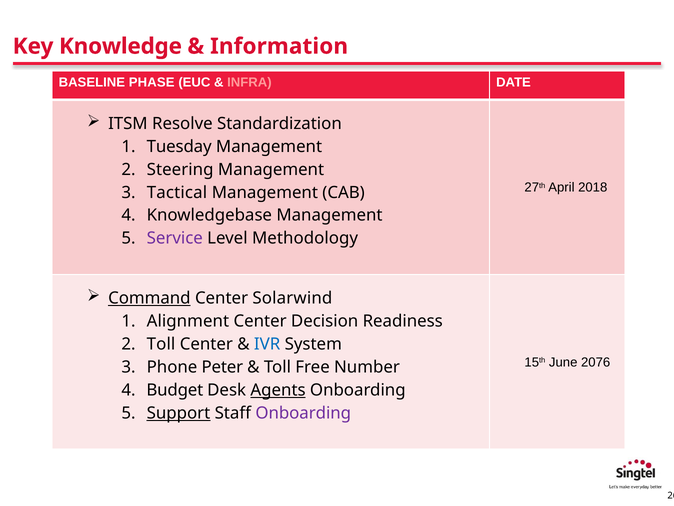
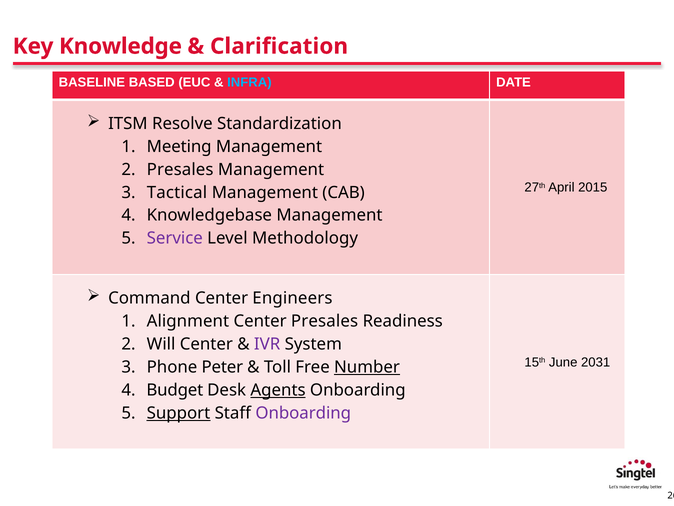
Information: Information -> Clarification
PHASE: PHASE -> BASED
INFRA colour: pink -> light blue
Tuesday: Tuesday -> Meeting
Steering at (180, 169): Steering -> Presales
2018: 2018 -> 2015
Command underline: present -> none
Solarwind: Solarwind -> Engineers
Center Decision: Decision -> Presales
Toll at (161, 344): Toll -> Will
IVR colour: blue -> purple
2076: 2076 -> 2031
Number underline: none -> present
